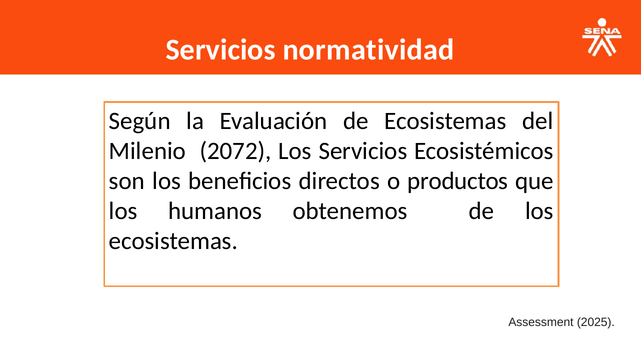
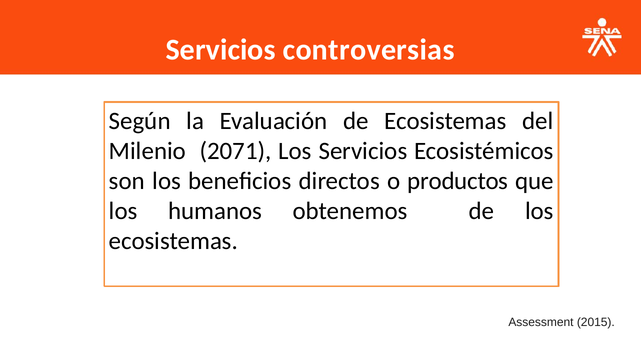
normatividad: normatividad -> controversias
2072: 2072 -> 2071
2025: 2025 -> 2015
